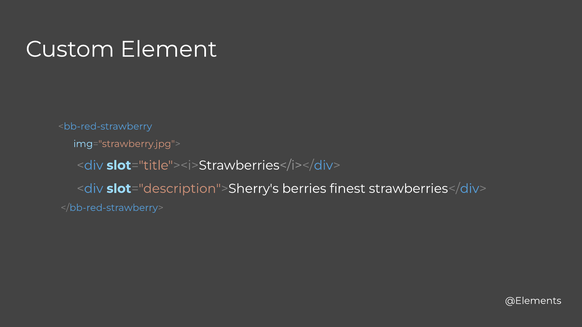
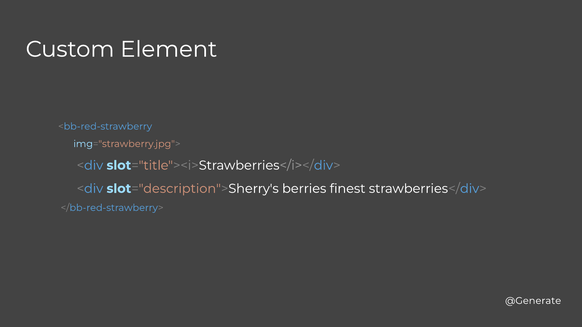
@Elements: @Elements -> @Generate
